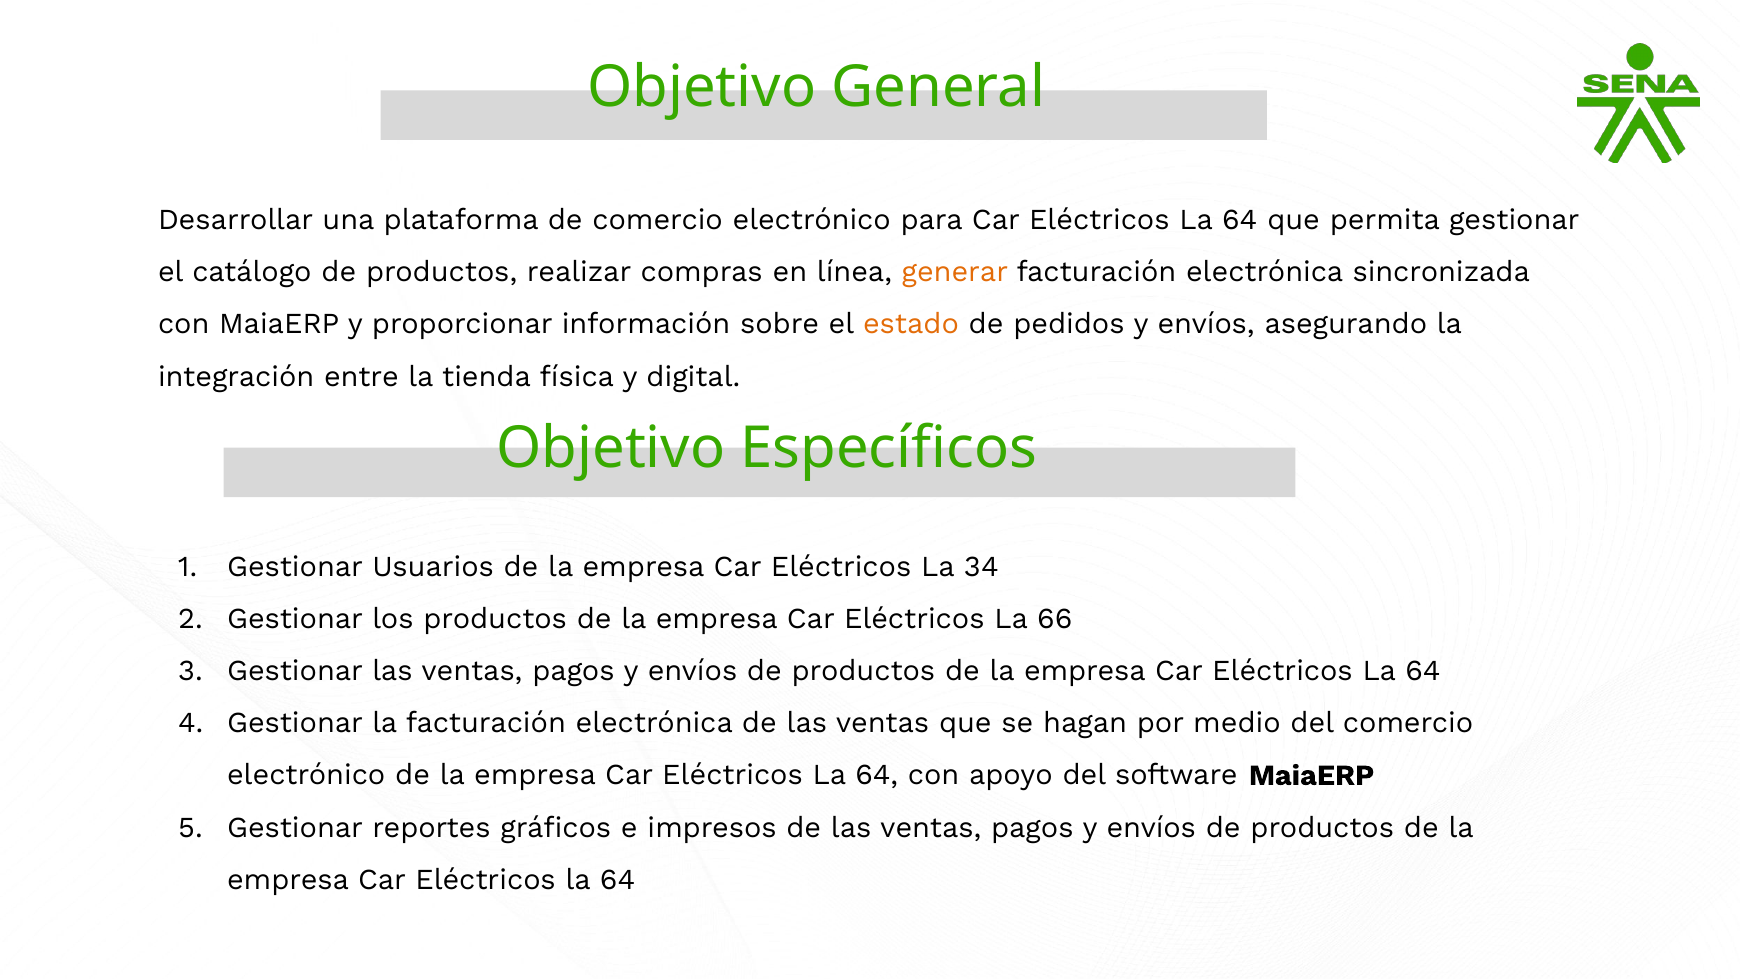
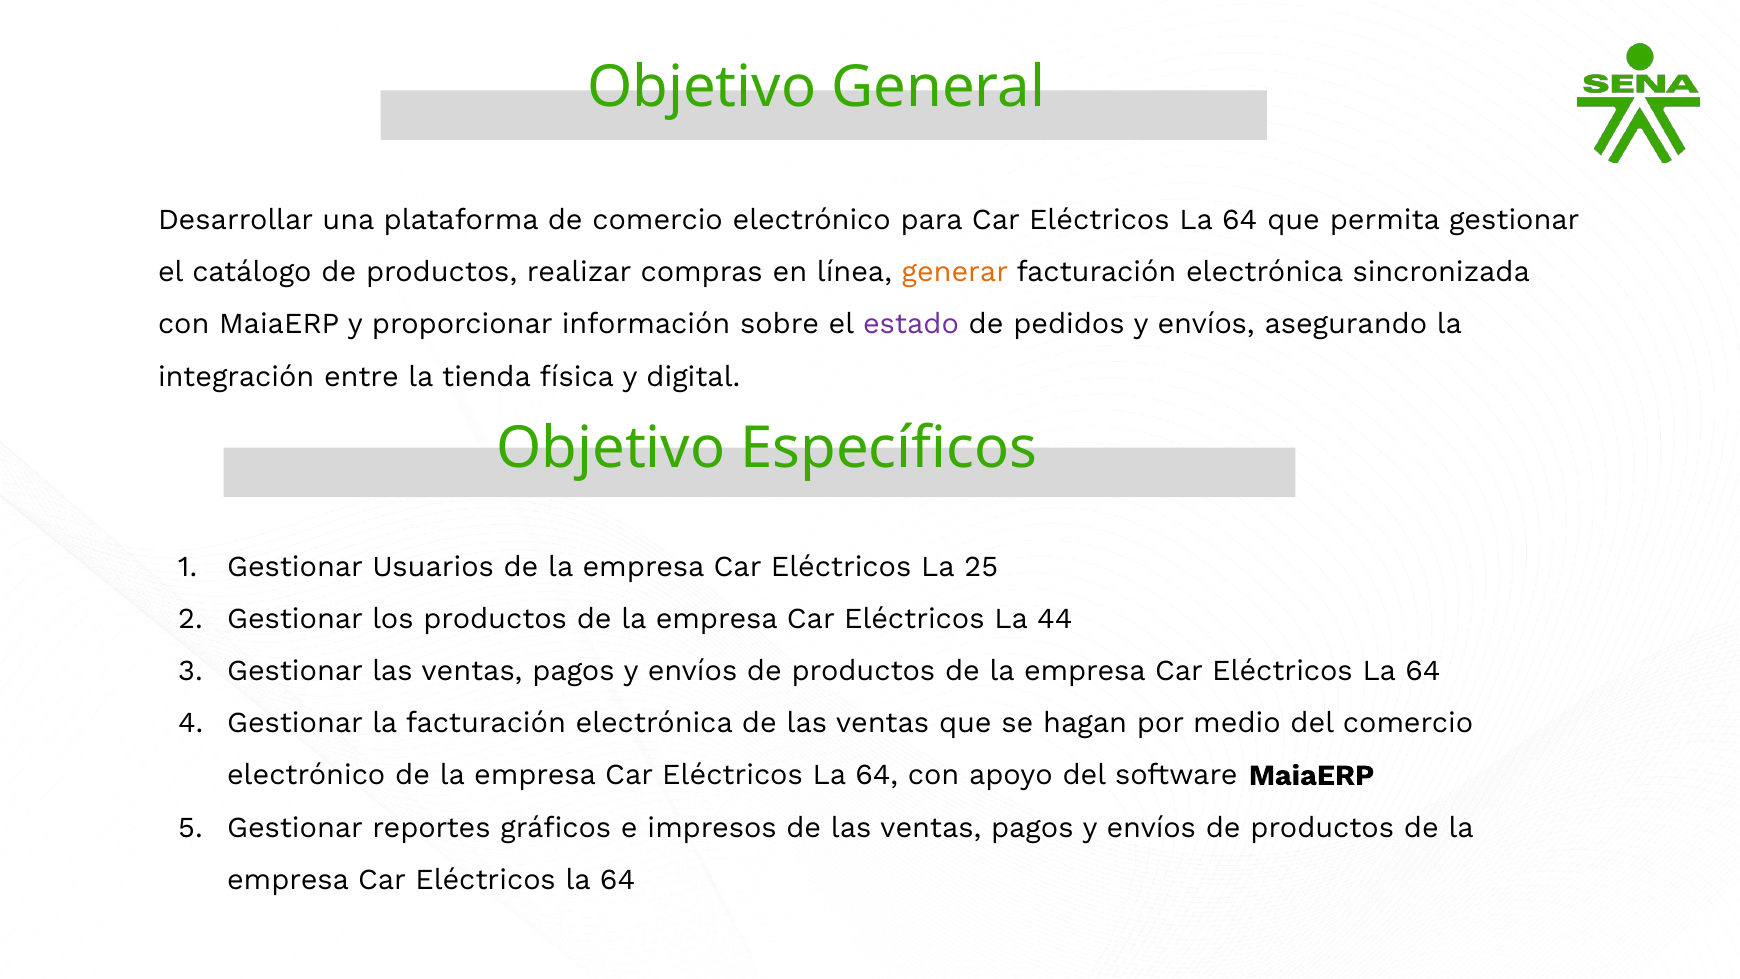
estado colour: orange -> purple
34: 34 -> 25
66: 66 -> 44
